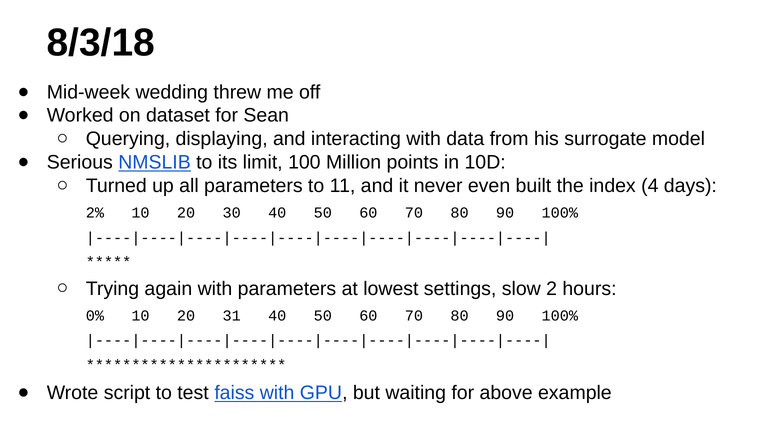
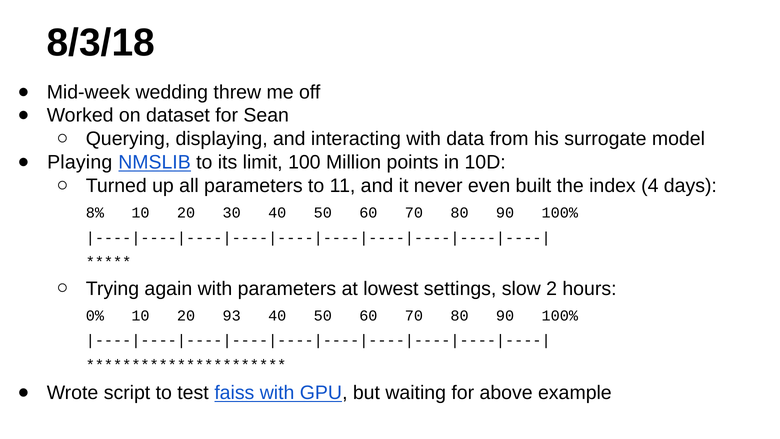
Serious: Serious -> Playing
2%: 2% -> 8%
31: 31 -> 93
